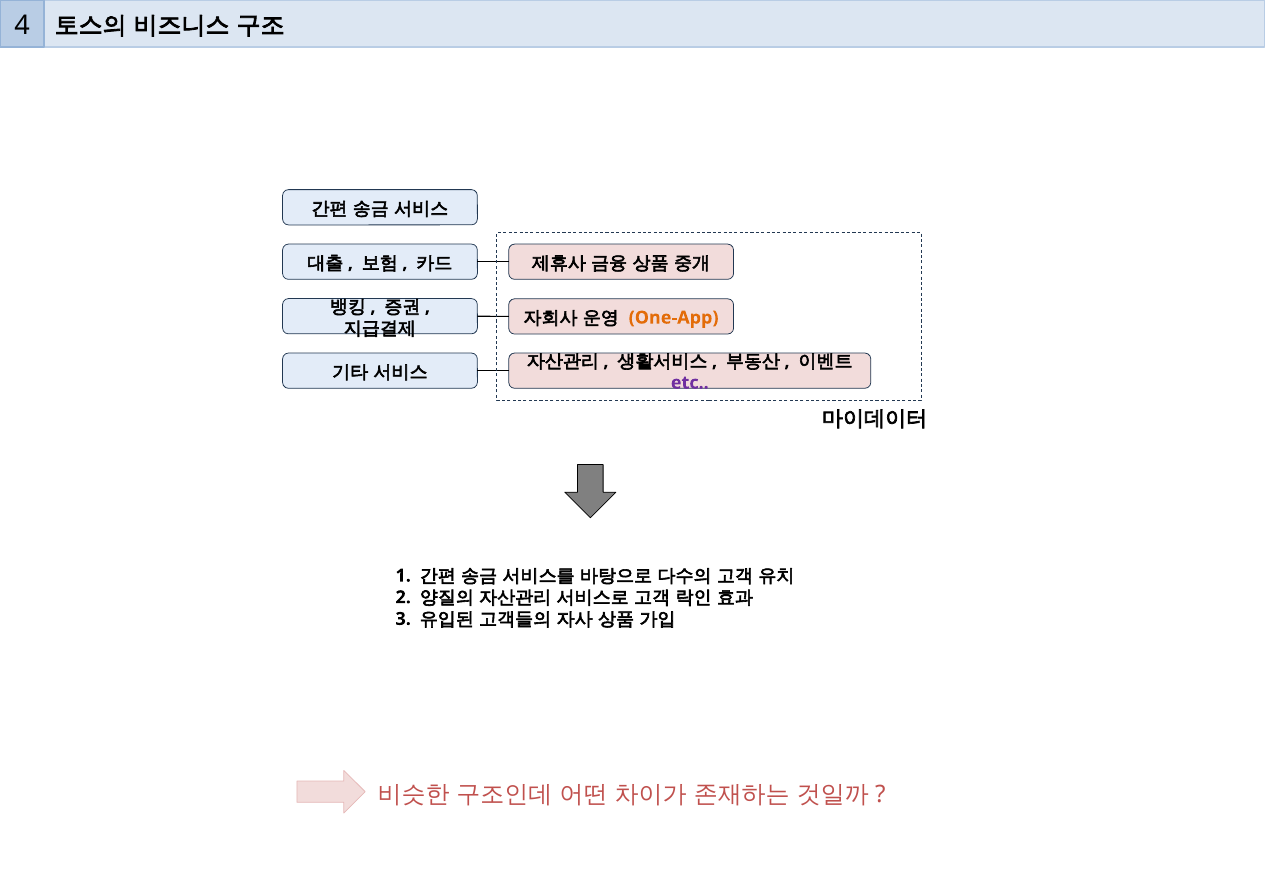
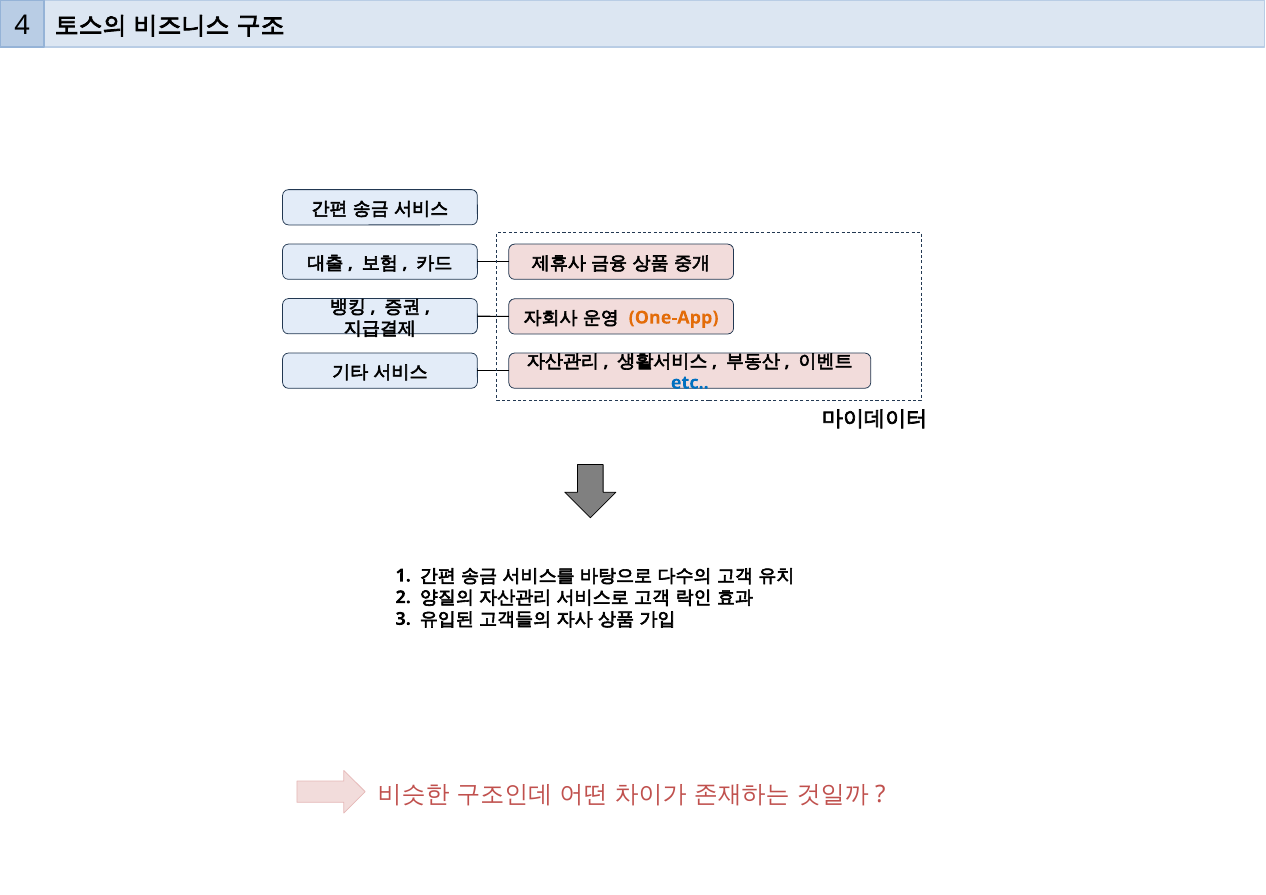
etc colour: purple -> blue
